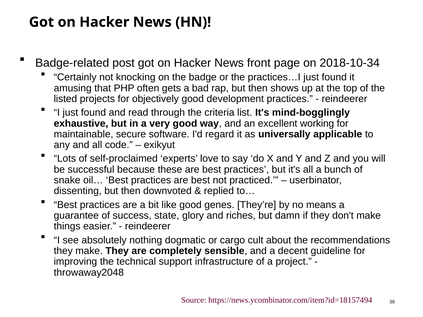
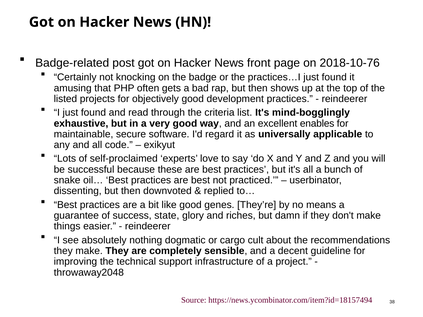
2018-10-34: 2018-10-34 -> 2018-10-76
working: working -> enables
